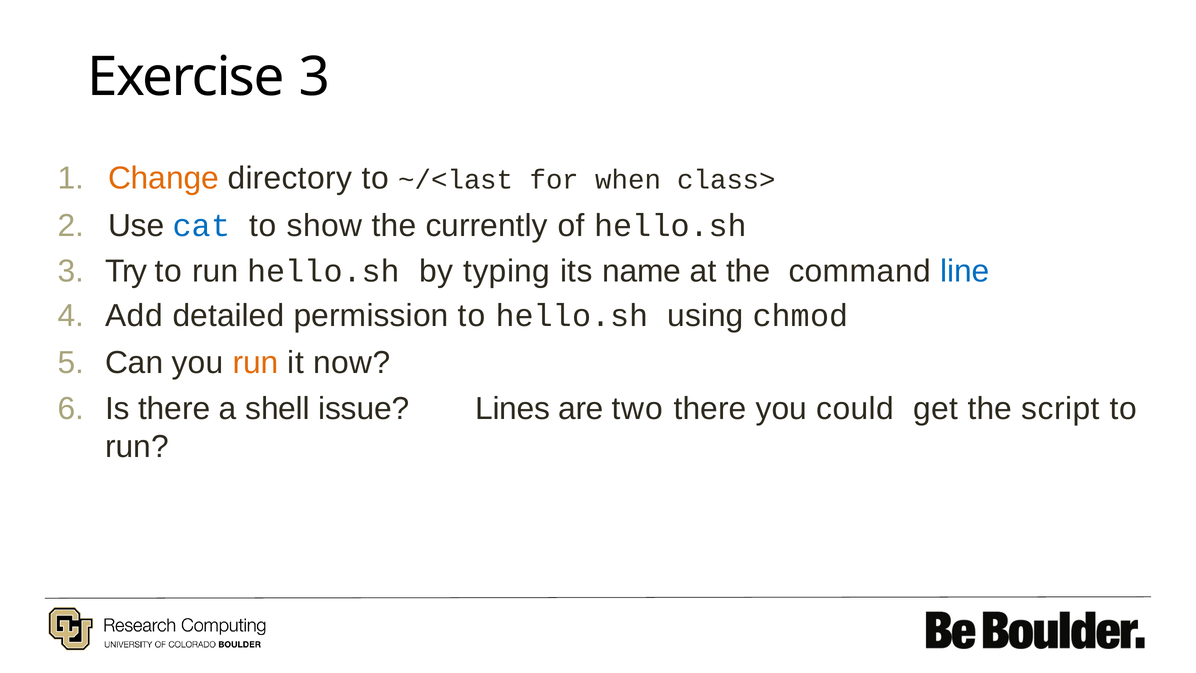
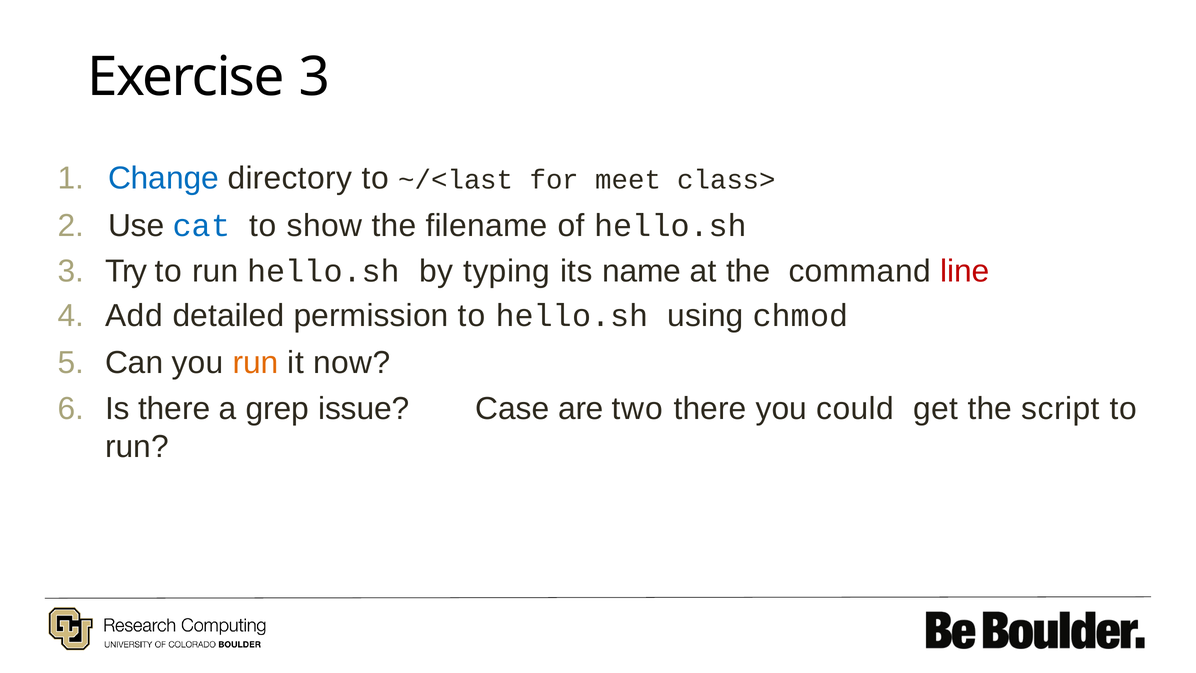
Change colour: orange -> blue
when: when -> meet
currently: currently -> filename
line colour: blue -> red
shell: shell -> grep
Lines: Lines -> Case
